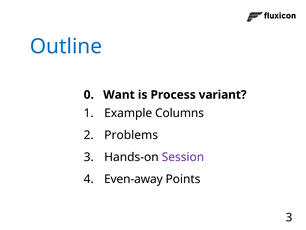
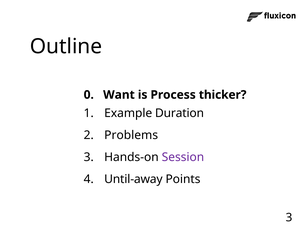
Outline colour: blue -> black
variant: variant -> thicker
Columns: Columns -> Duration
Even-away: Even-away -> Until-away
